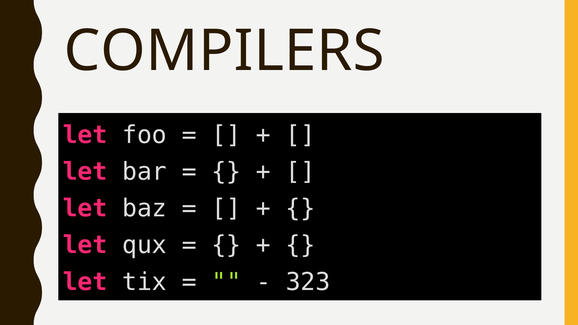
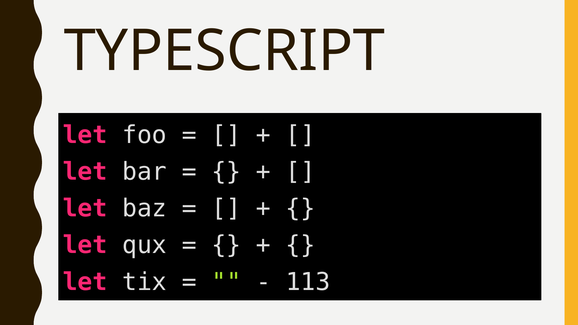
COMPILERS: COMPILERS -> TYPESCRIPT
323: 323 -> 113
